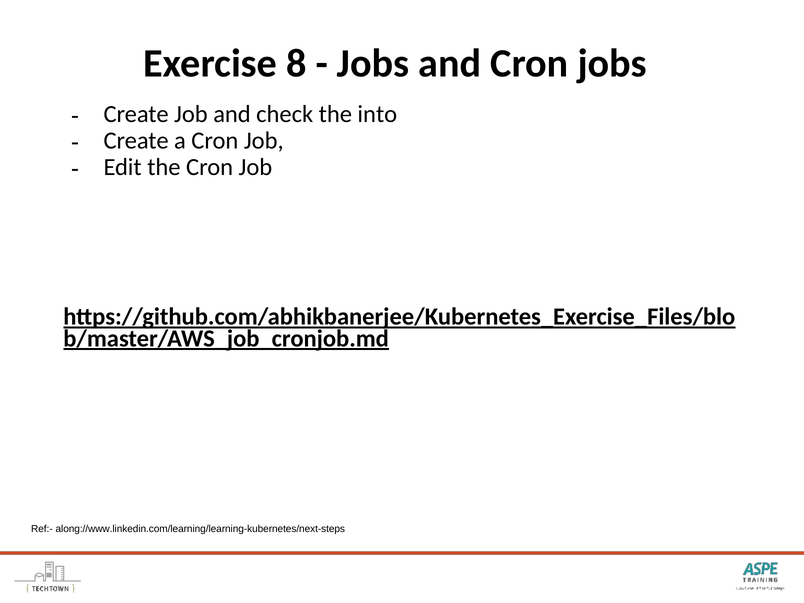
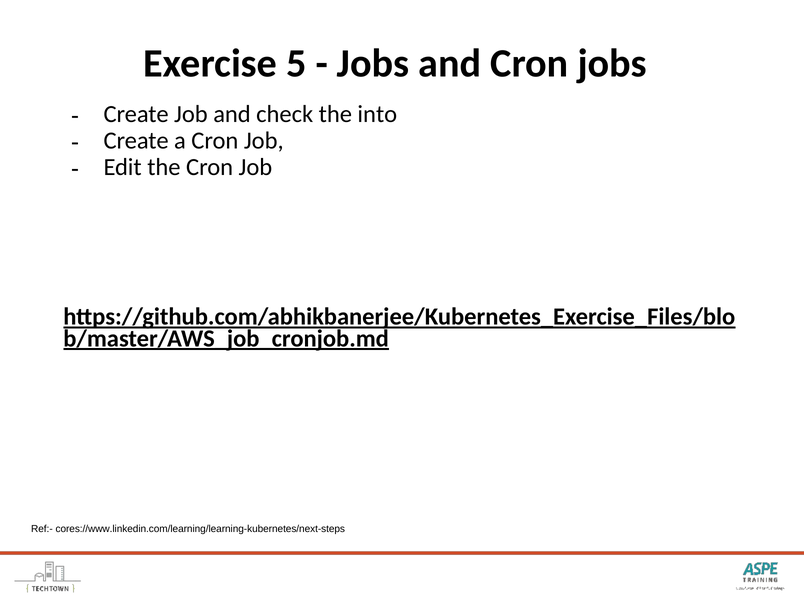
8: 8 -> 5
along://www.linkedin.com/learning/learning-kubernetes/next-steps: along://www.linkedin.com/learning/learning-kubernetes/next-steps -> cores://www.linkedin.com/learning/learning-kubernetes/next-steps
